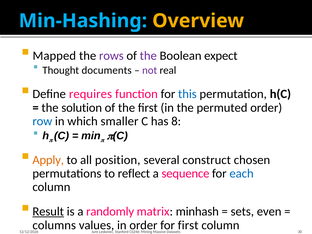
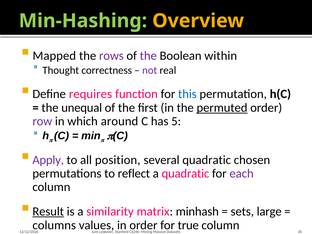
Min-Hashing colour: light blue -> light green
expect: expect -> within
documents: documents -> correctness
solution: solution -> unequal
permuted underline: none -> present
row colour: blue -> purple
smaller: smaller -> around
8: 8 -> 5
Apply colour: orange -> purple
several construct: construct -> quadratic
a sequence: sequence -> quadratic
each colour: blue -> purple
randomly: randomly -> similarity
even: even -> large
first at (188, 225): first -> true
